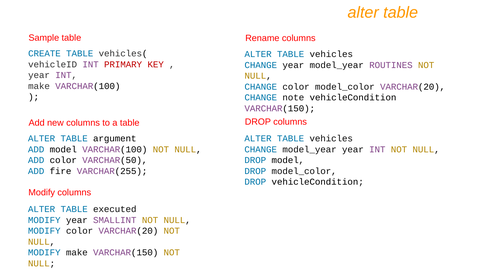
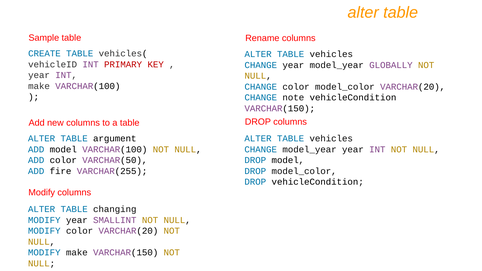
ROUTINES: ROUTINES -> GLOBALLY
executed: executed -> changing
